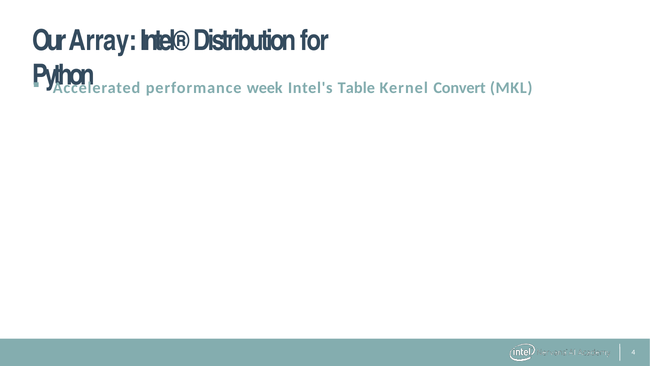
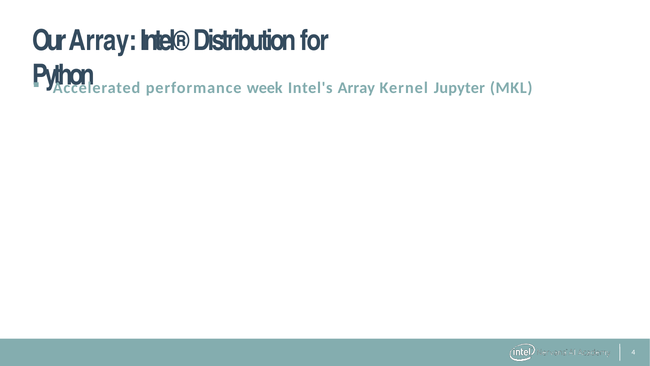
Intel's Table: Table -> Array
Convert: Convert -> Jupyter
